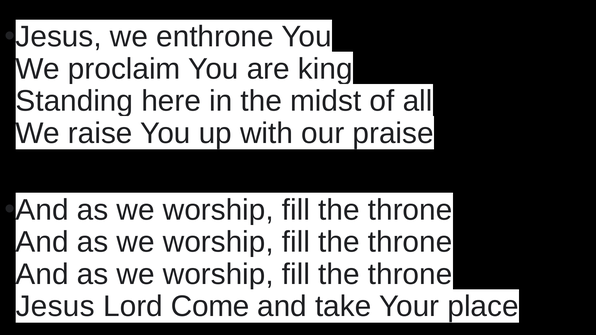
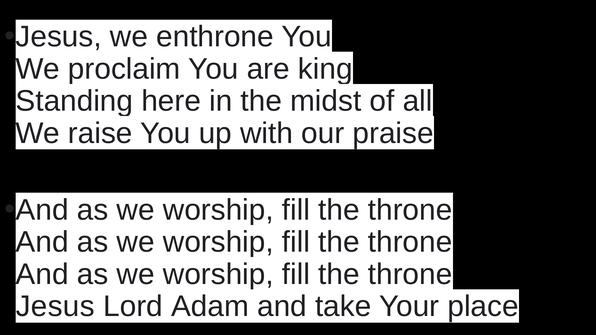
Come: Come -> Adam
